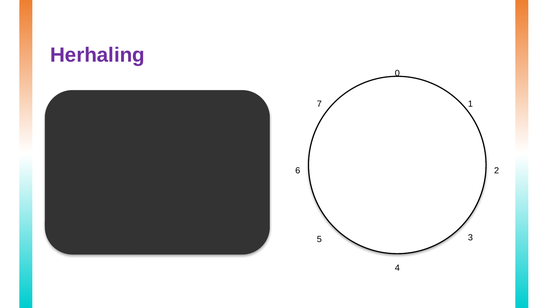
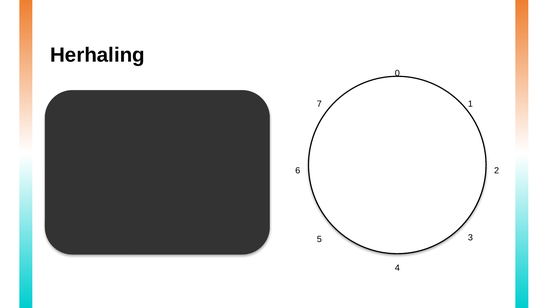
Herhaling colour: purple -> black
